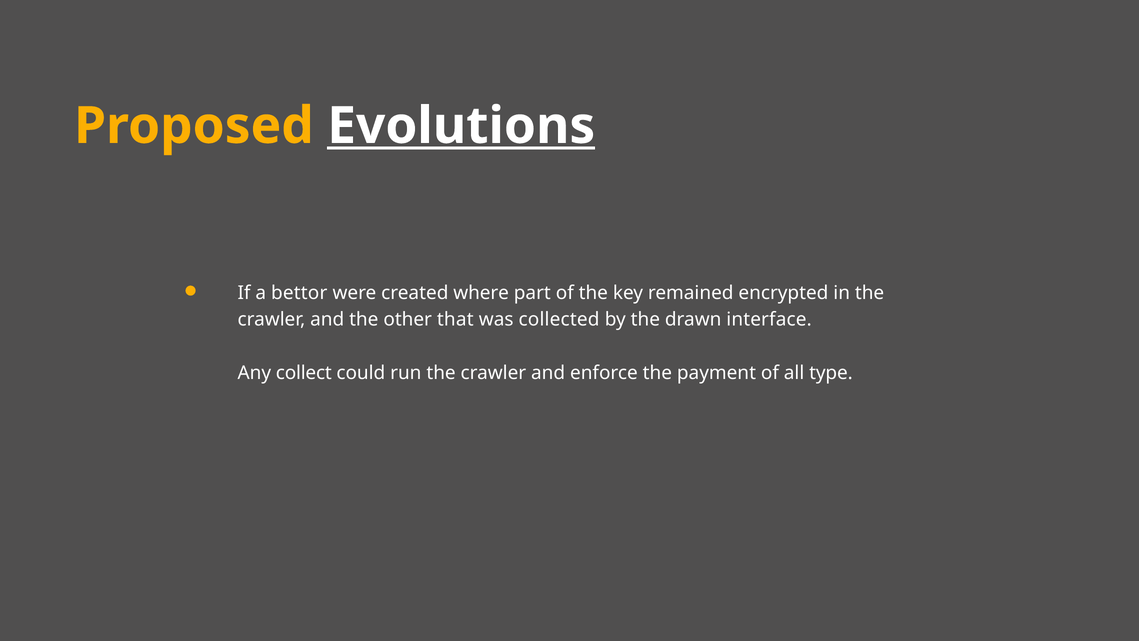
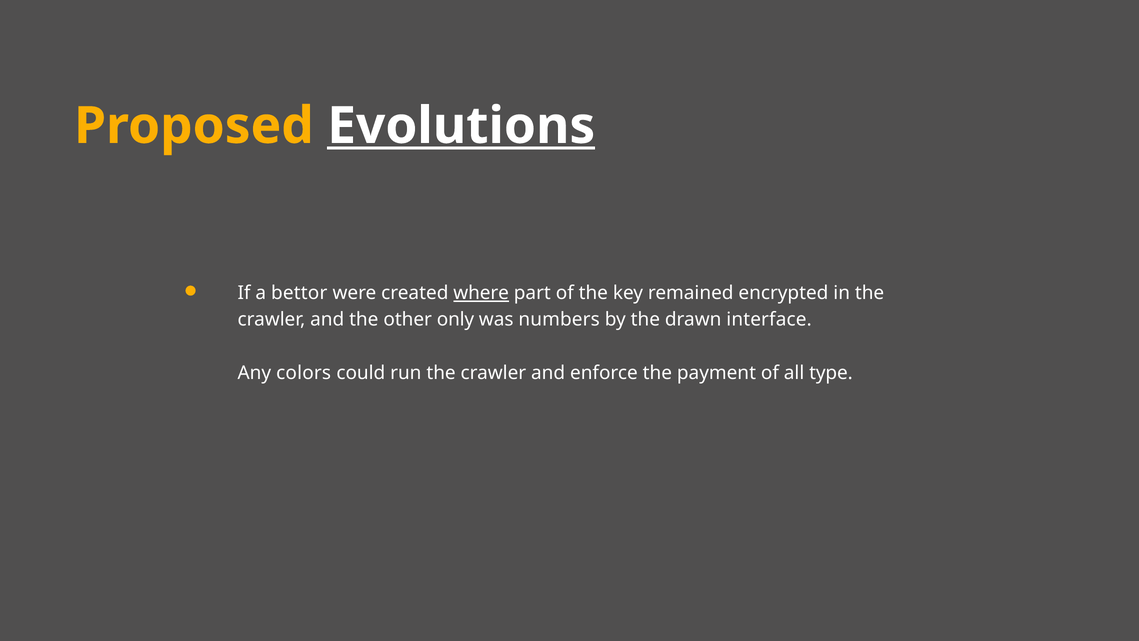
where underline: none -> present
that: that -> only
collected: collected -> numbers
collect: collect -> colors
